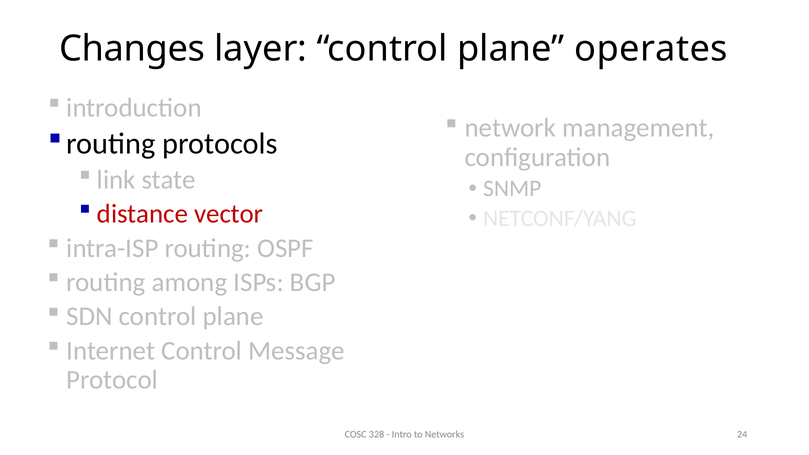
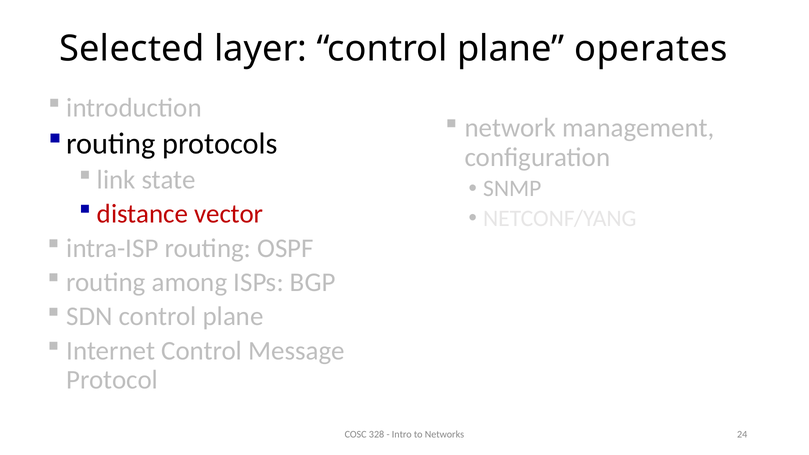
Changes: Changes -> Selected
